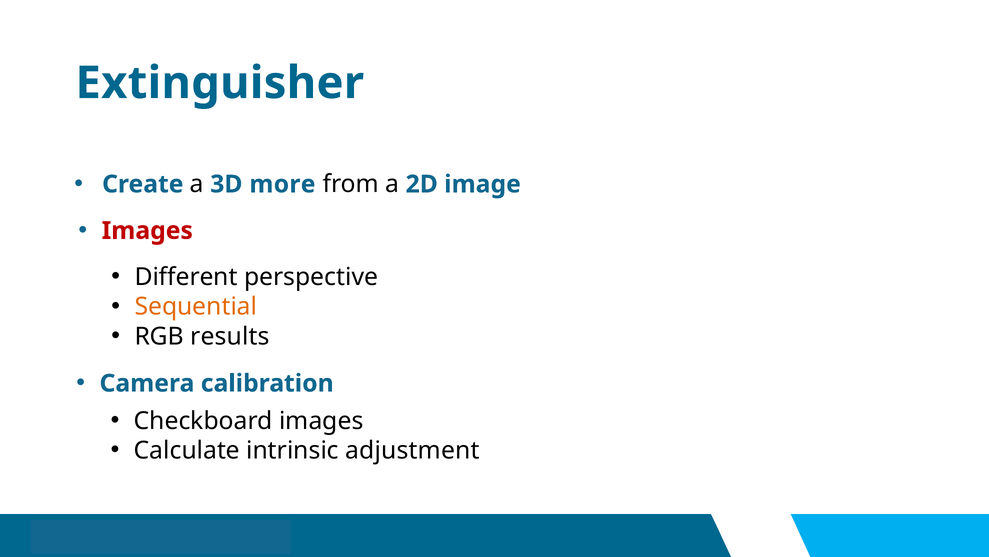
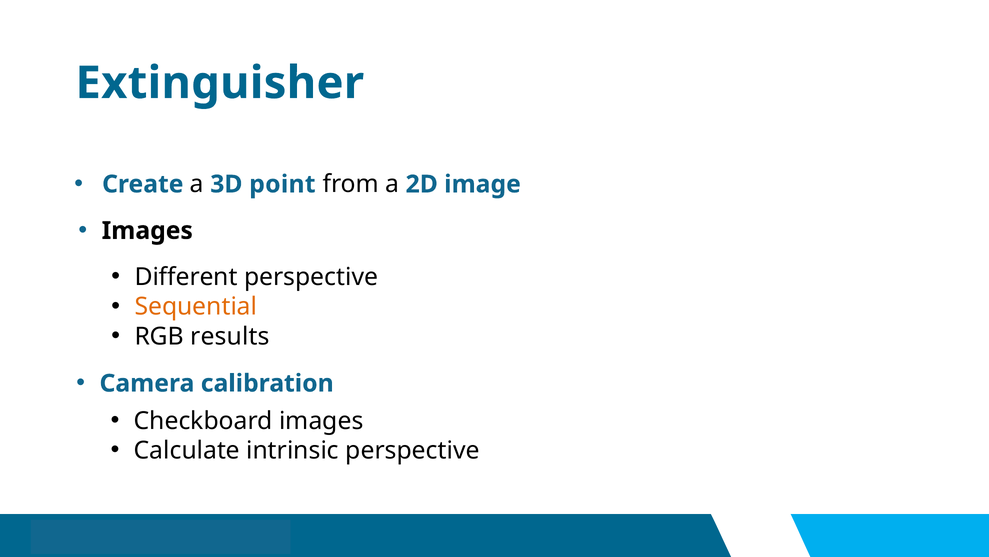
more: more -> point
Images at (147, 230) colour: red -> black
intrinsic adjustment: adjustment -> perspective
